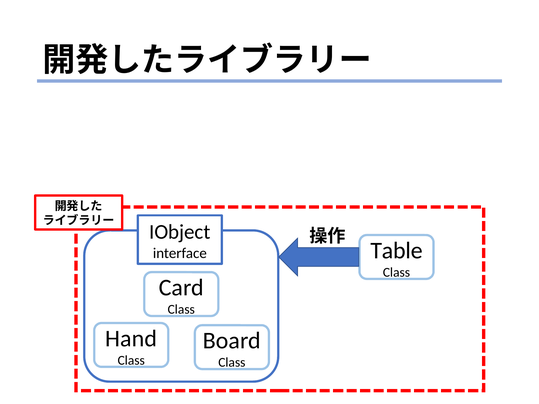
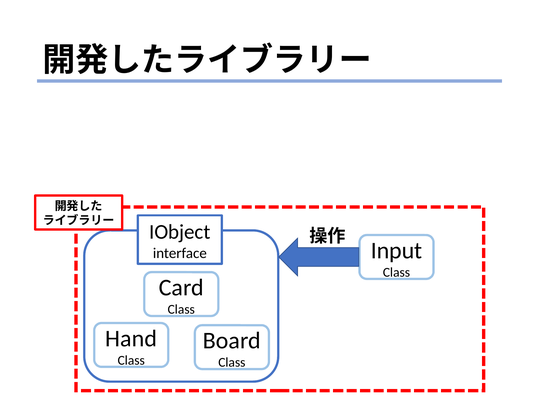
Table: Table -> Input
